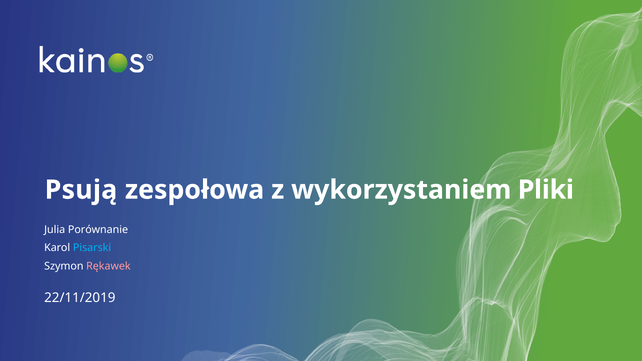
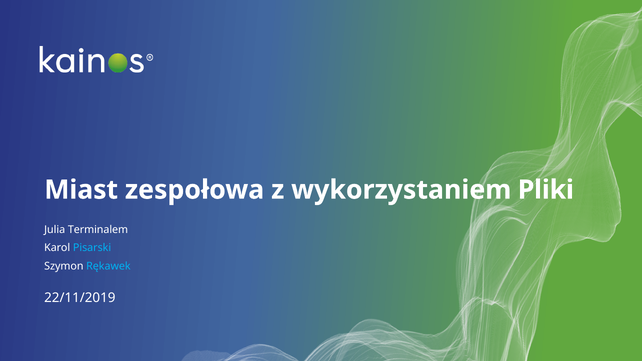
Psują: Psują -> Miast
Porównanie: Porównanie -> Terminalem
Rękawek colour: pink -> light blue
